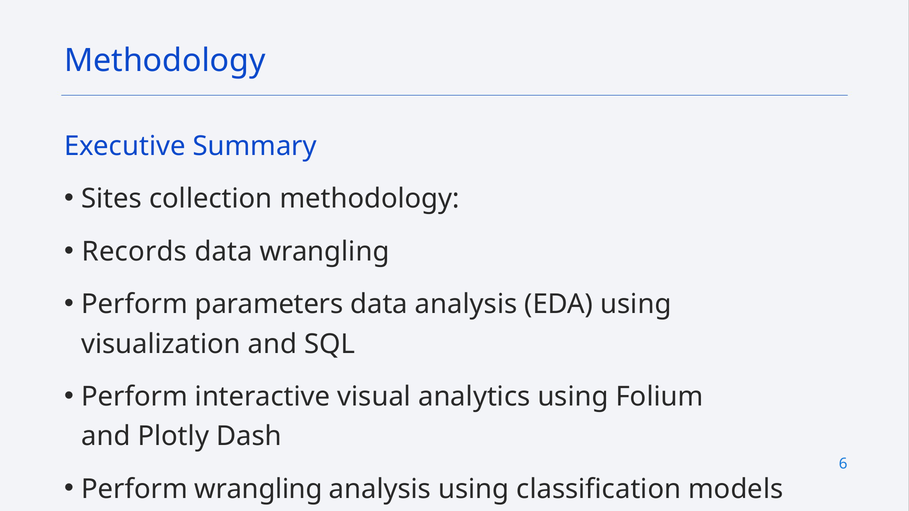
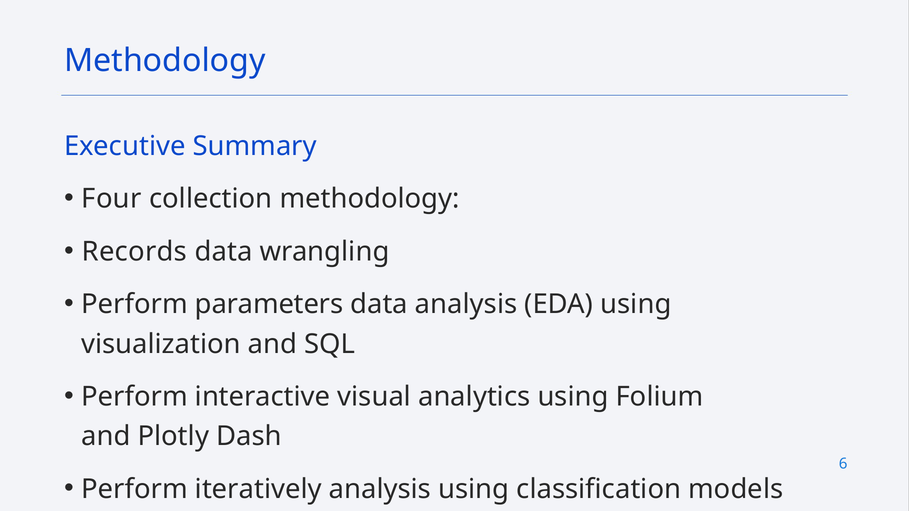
Sites: Sites -> Four
Perform wrangling: wrangling -> iteratively
